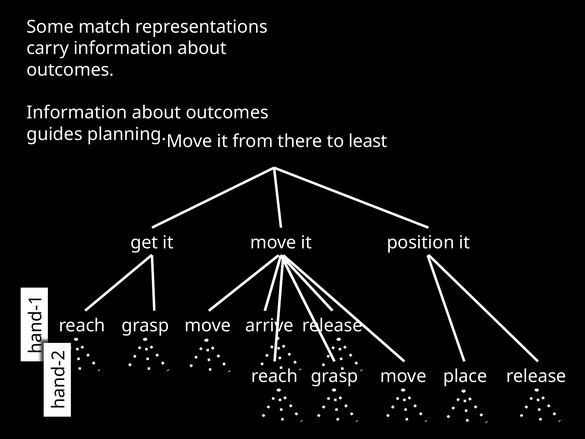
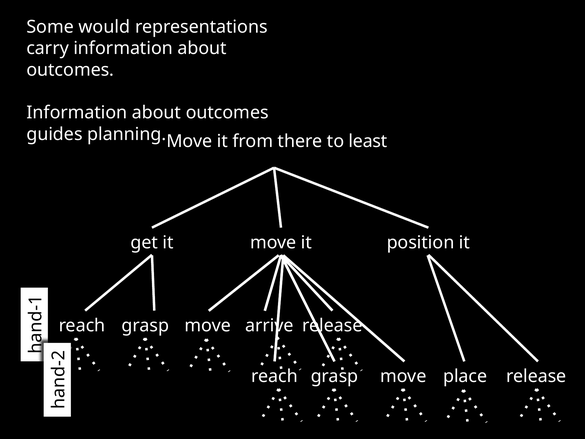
match: match -> would
